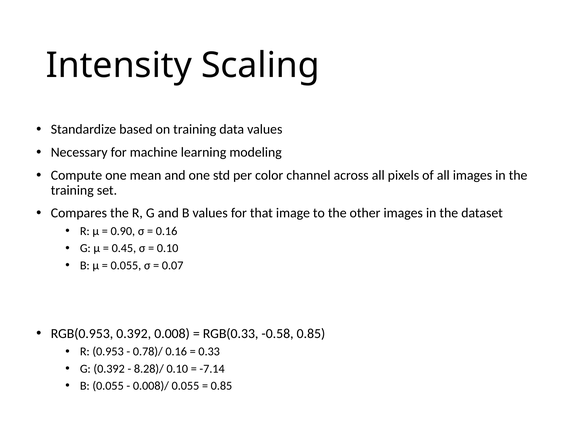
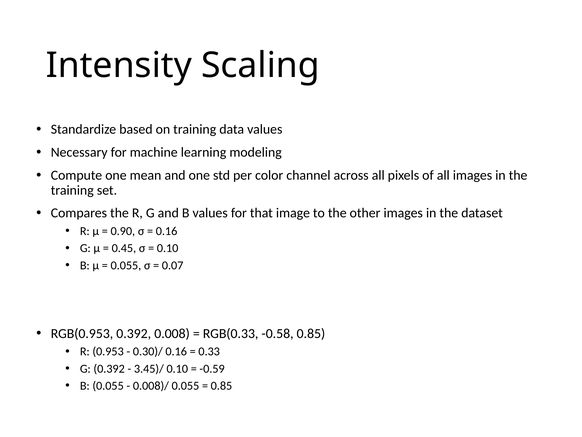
0.78)/: 0.78)/ -> 0.30)/
8.28)/: 8.28)/ -> 3.45)/
-7.14: -7.14 -> -0.59
